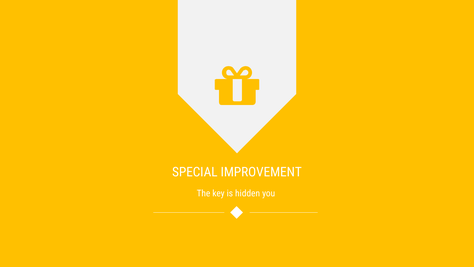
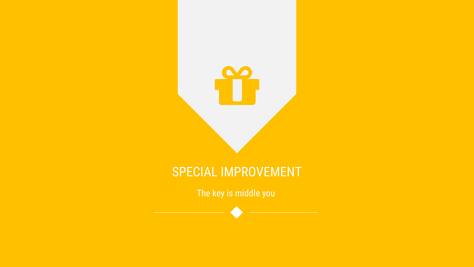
hidden: hidden -> middle
